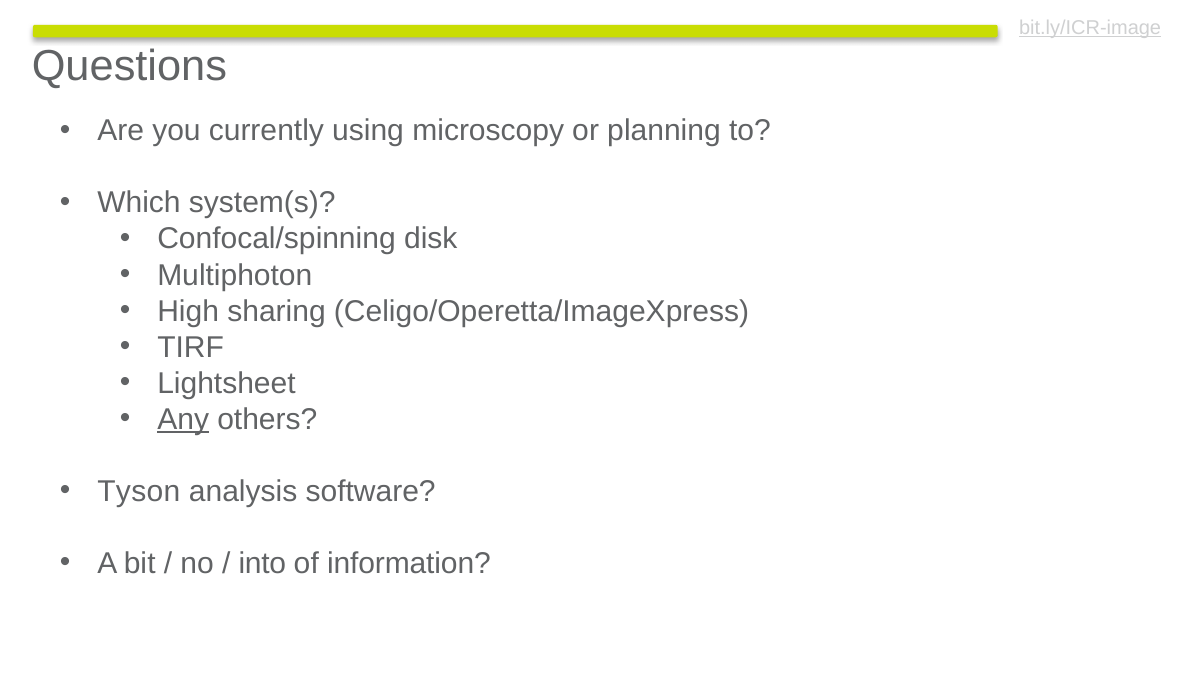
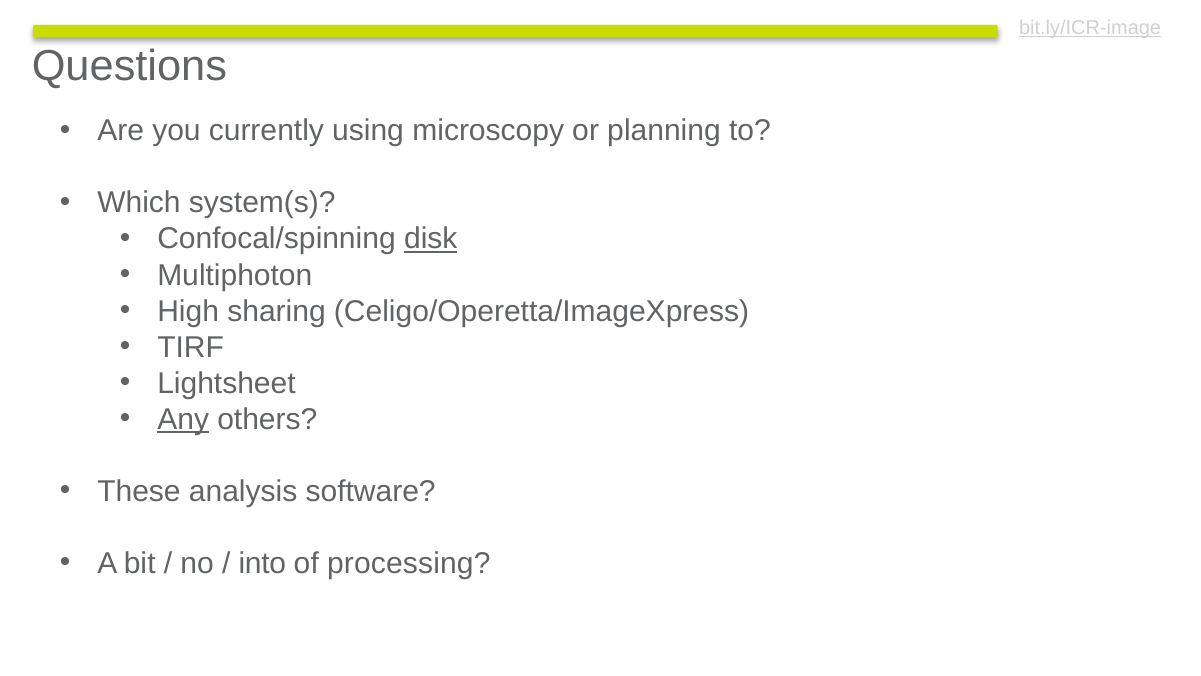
disk underline: none -> present
Tyson: Tyson -> These
information: information -> processing
